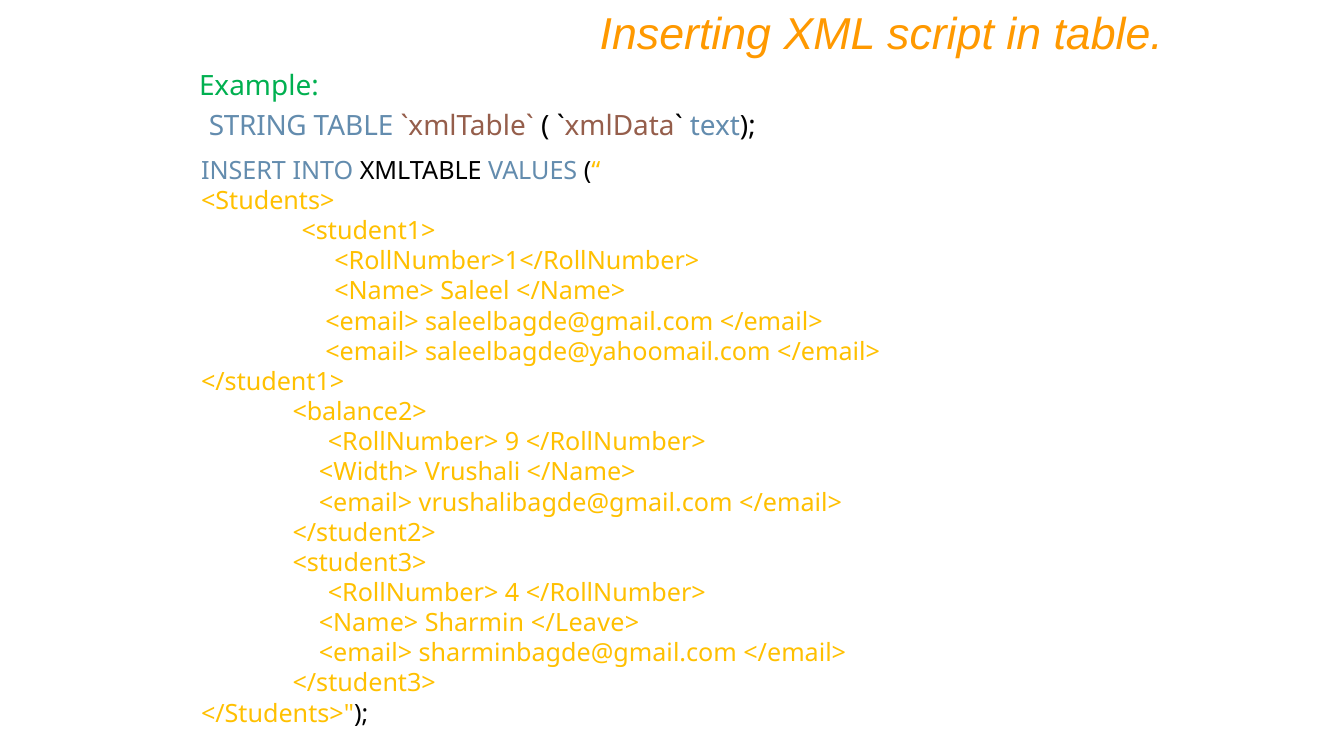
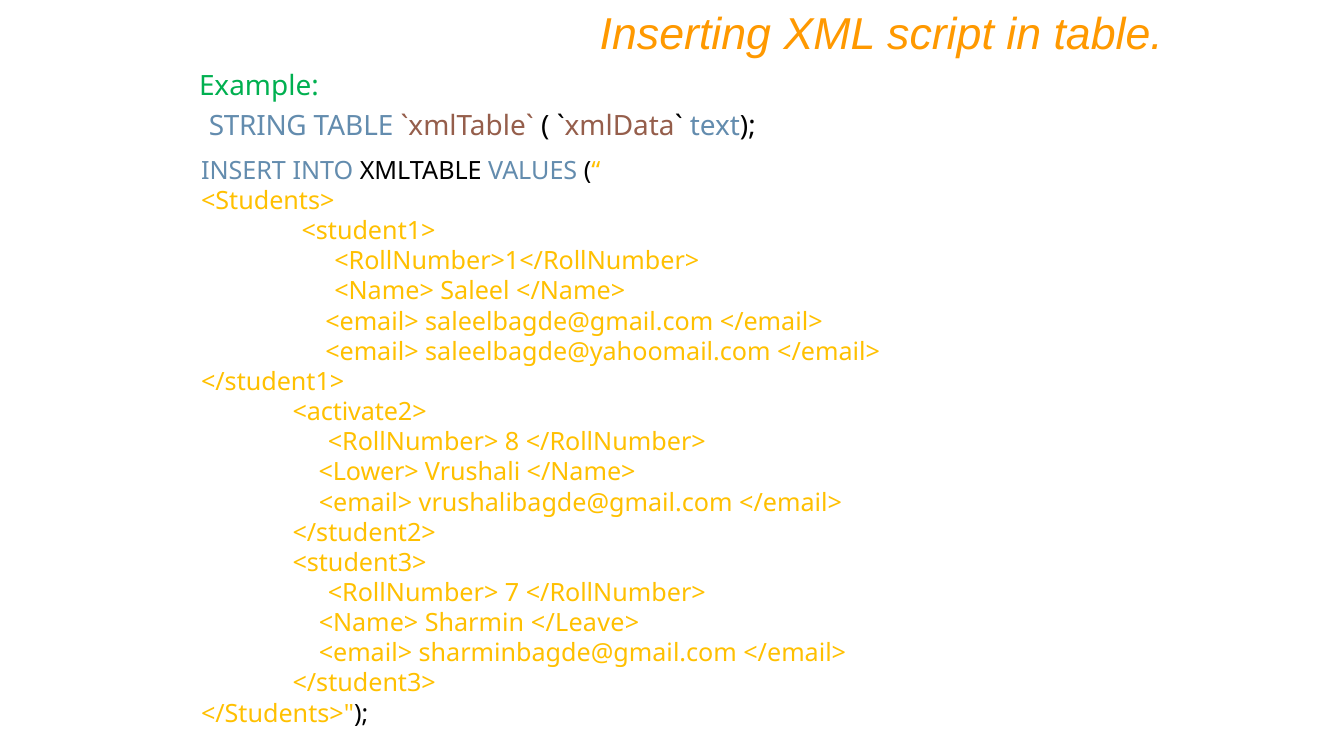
<balance2>: <balance2> -> <activate2>
9: 9 -> 8
<Width>: <Width> -> <Lower>
4: 4 -> 7
